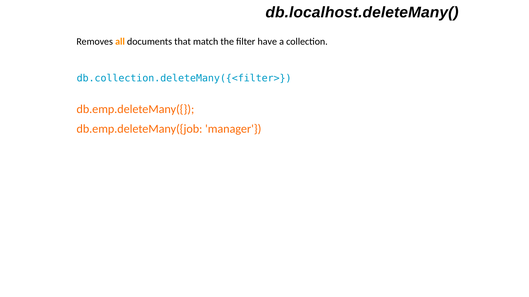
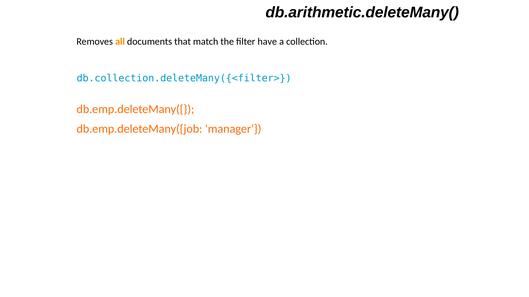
db.localhost.deleteMany(: db.localhost.deleteMany( -> db.arithmetic.deleteMany(
